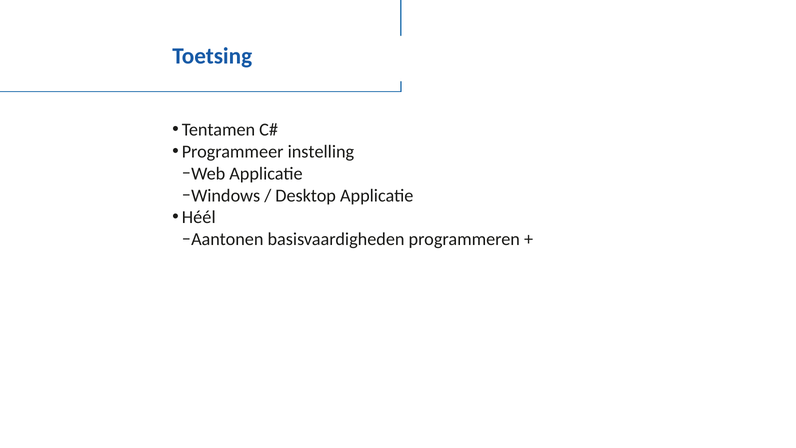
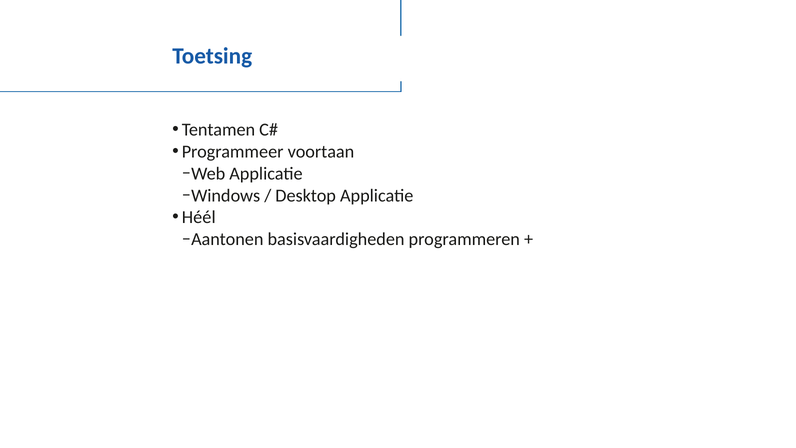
instelling: instelling -> voortaan
